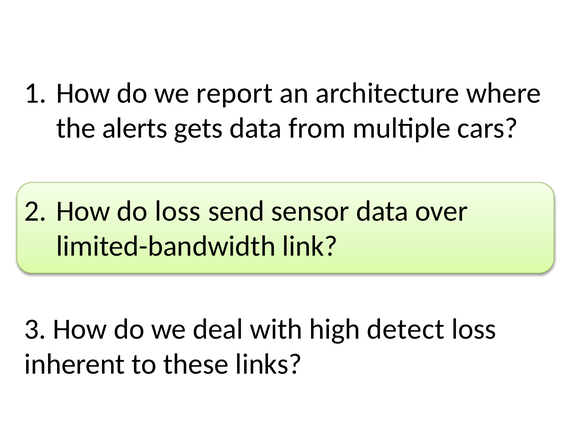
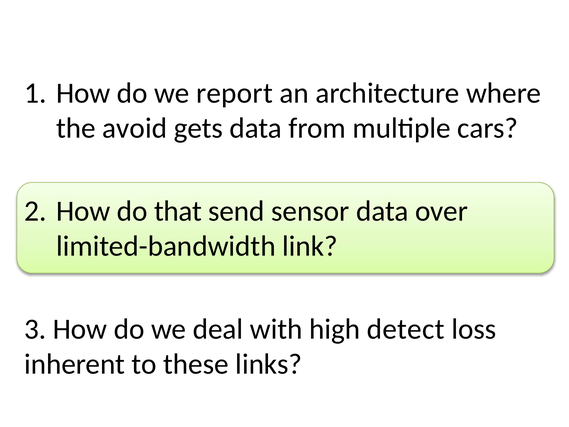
alerts: alerts -> avoid
do loss: loss -> that
